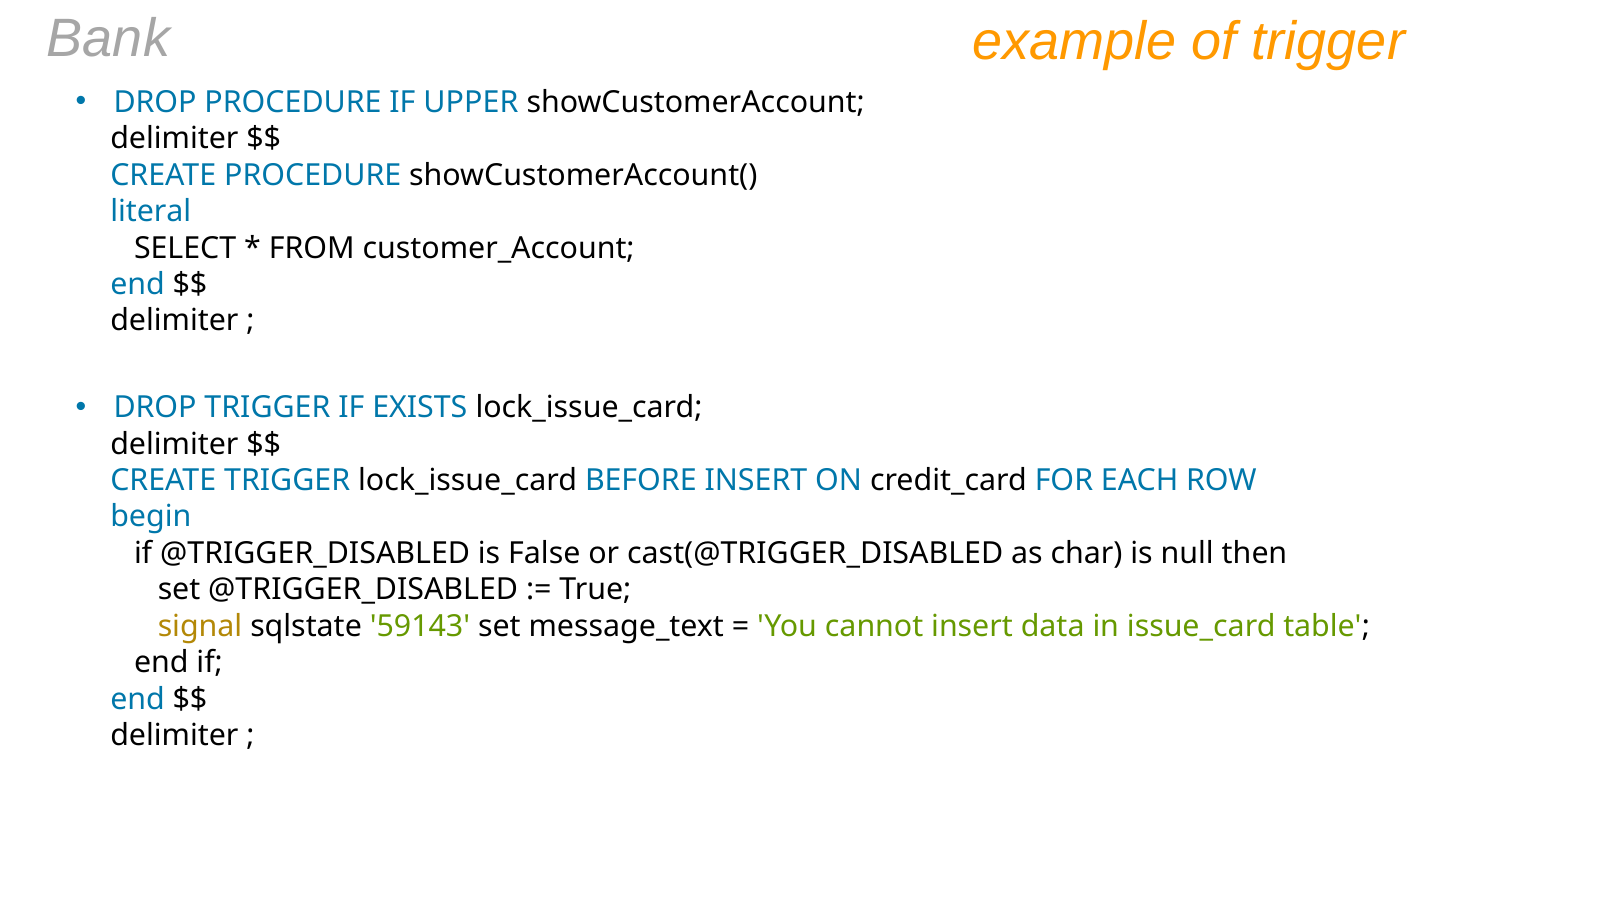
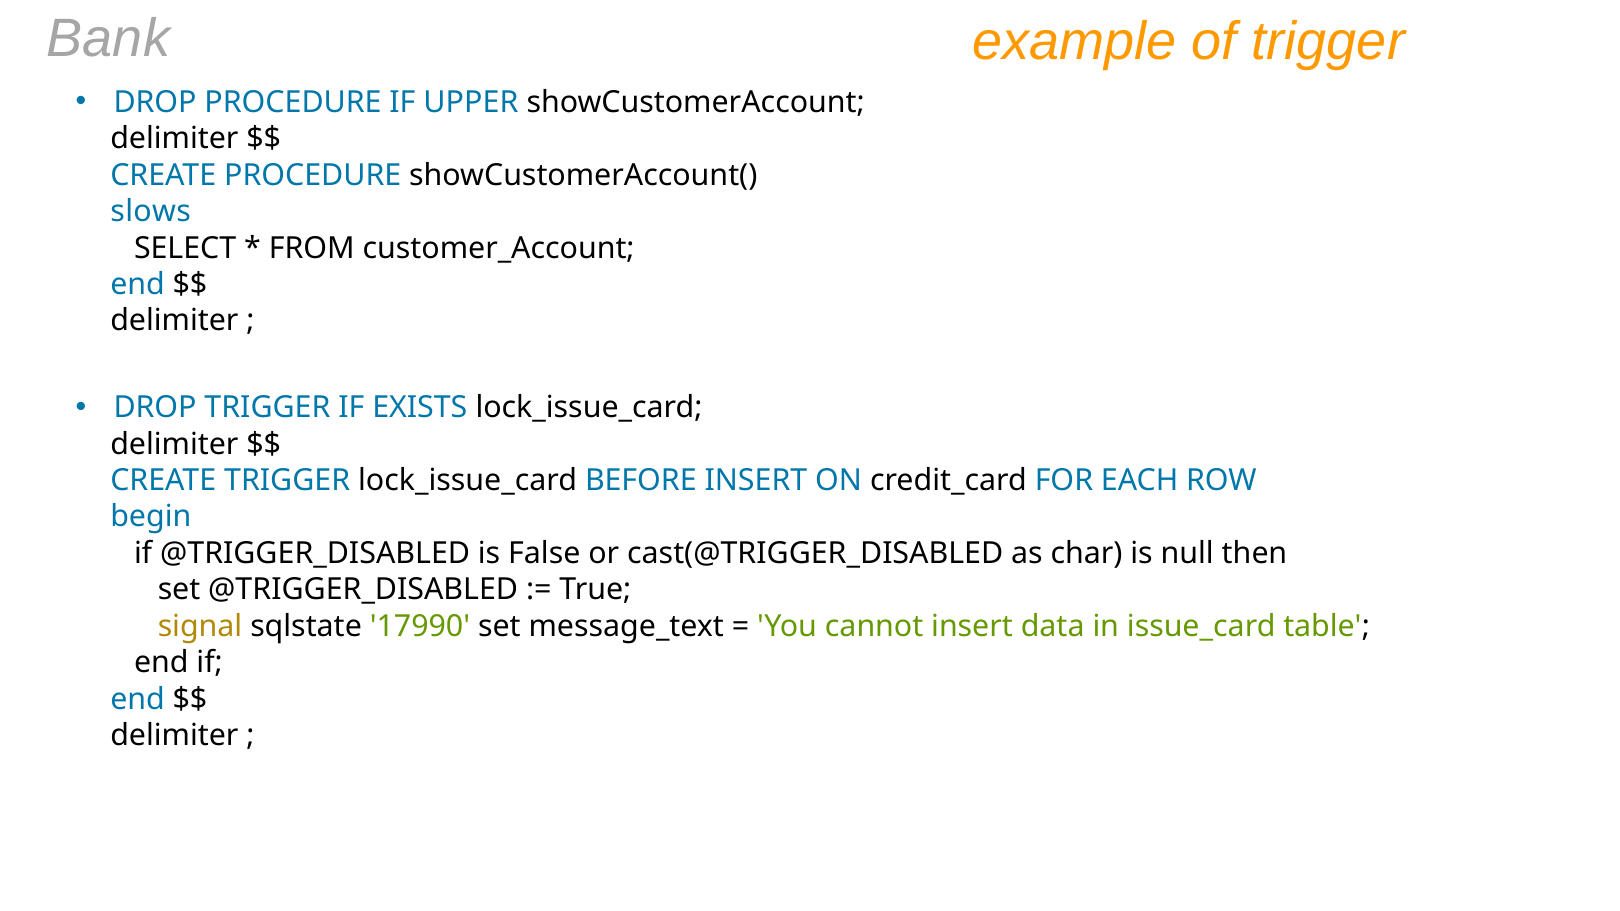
literal: literal -> slows
59143: 59143 -> 17990
